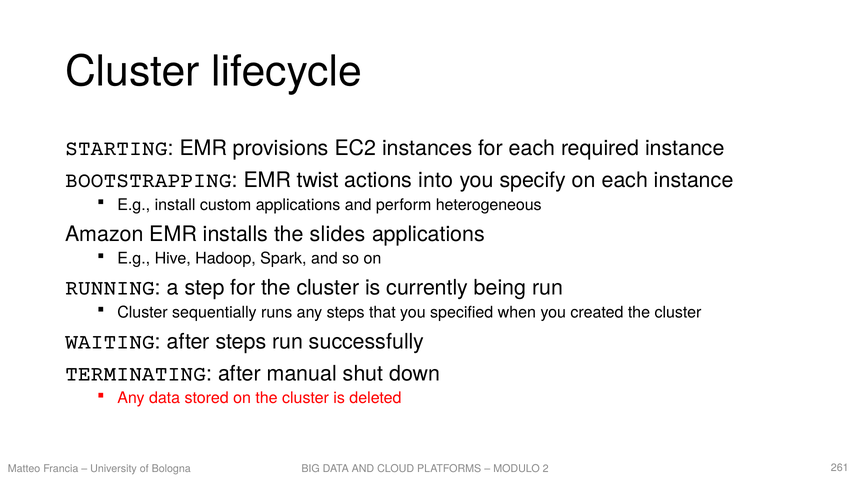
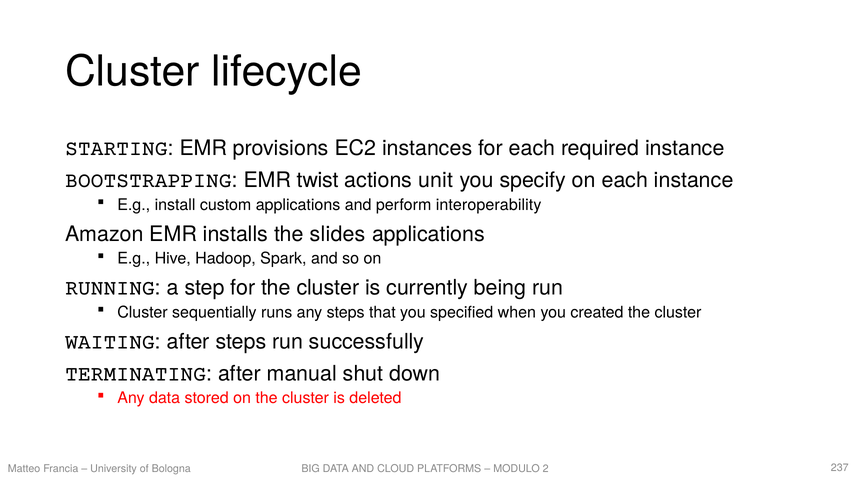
into: into -> unit
heterogeneous: heterogeneous -> interoperability
261: 261 -> 237
